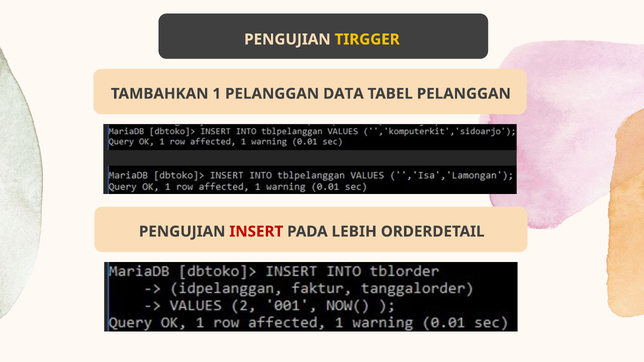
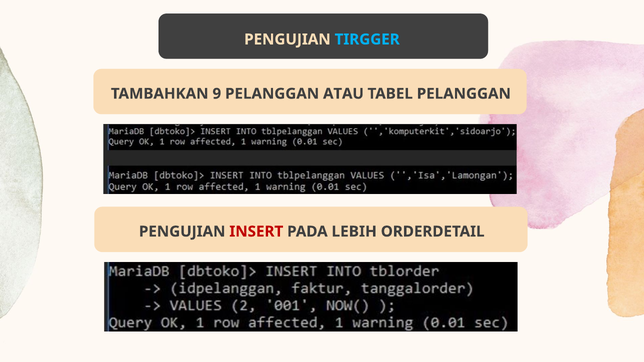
TIRGGER colour: yellow -> light blue
1: 1 -> 9
DATA: DATA -> ATAU
